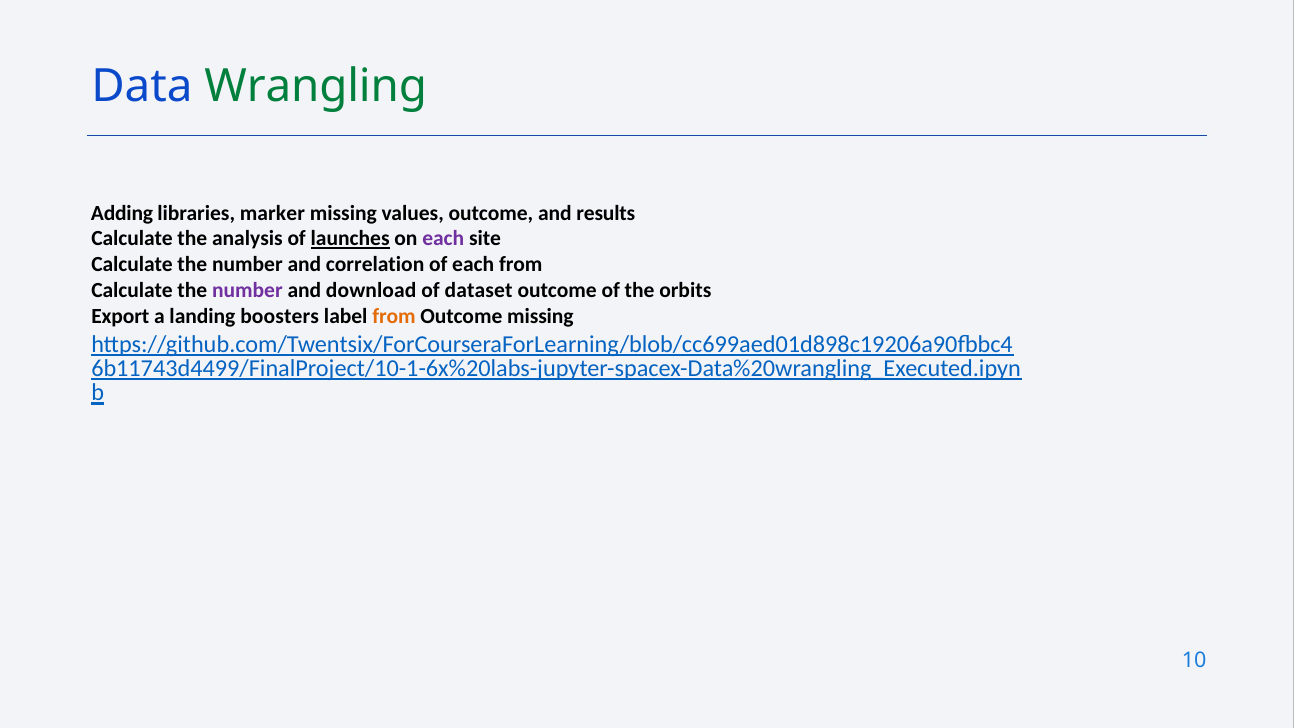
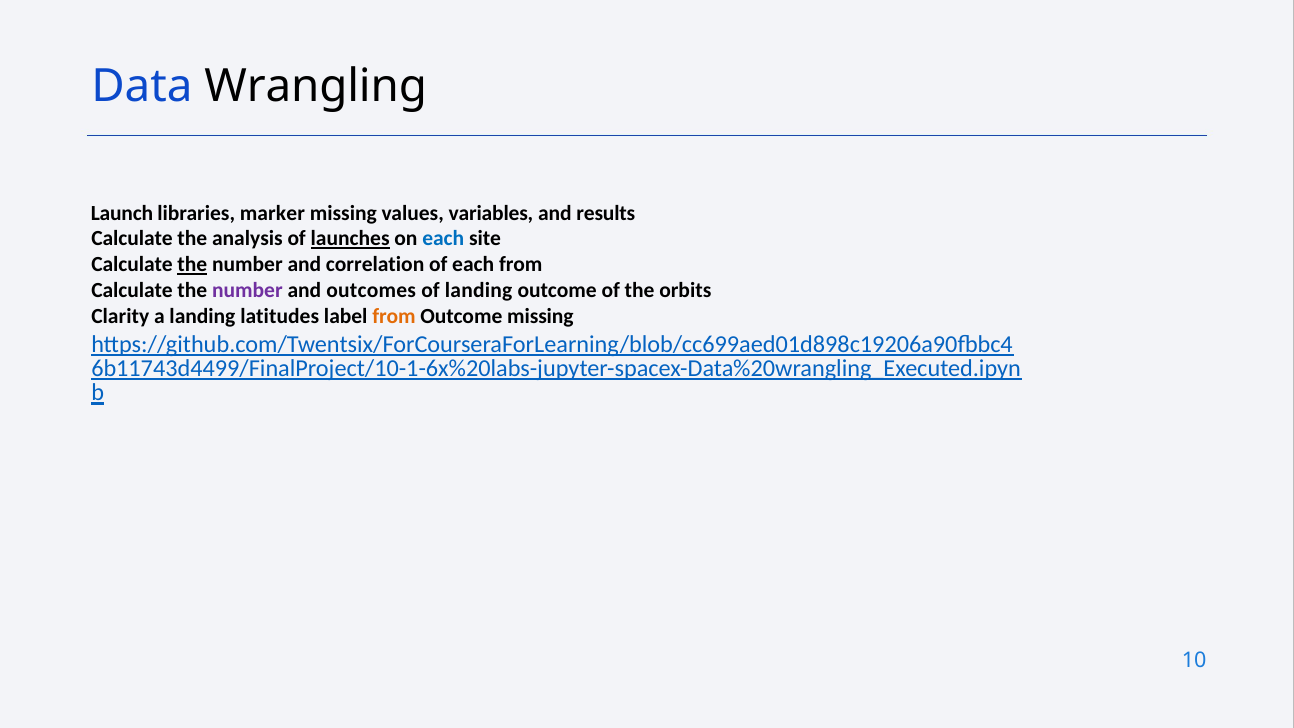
Wrangling colour: green -> black
Adding: Adding -> Launch
values outcome: outcome -> variables
each at (443, 239) colour: purple -> blue
the at (192, 265) underline: none -> present
download: download -> outcomes
of dataset: dataset -> landing
Export: Export -> Clarity
boosters: boosters -> latitudes
